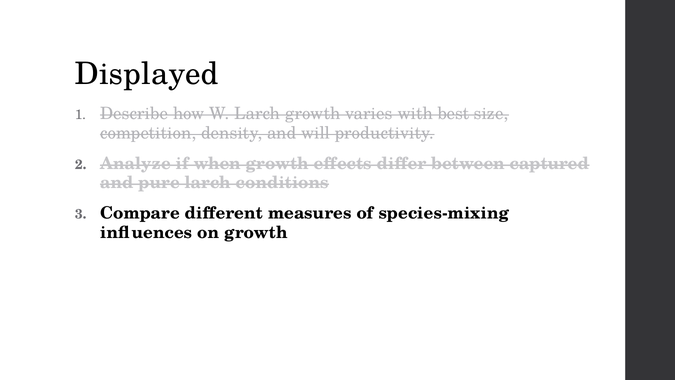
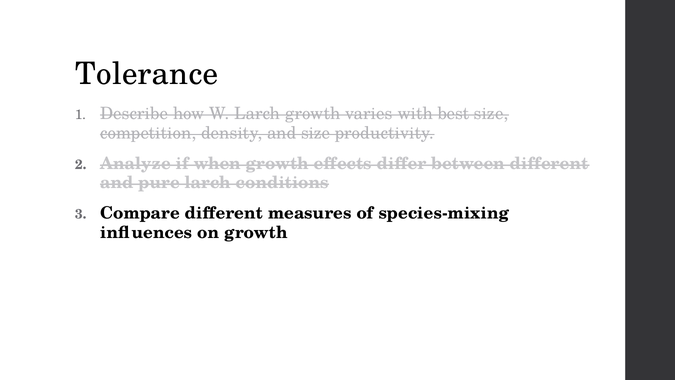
Displayed: Displayed -> Tolerance
and will: will -> size
between captured: captured -> different
